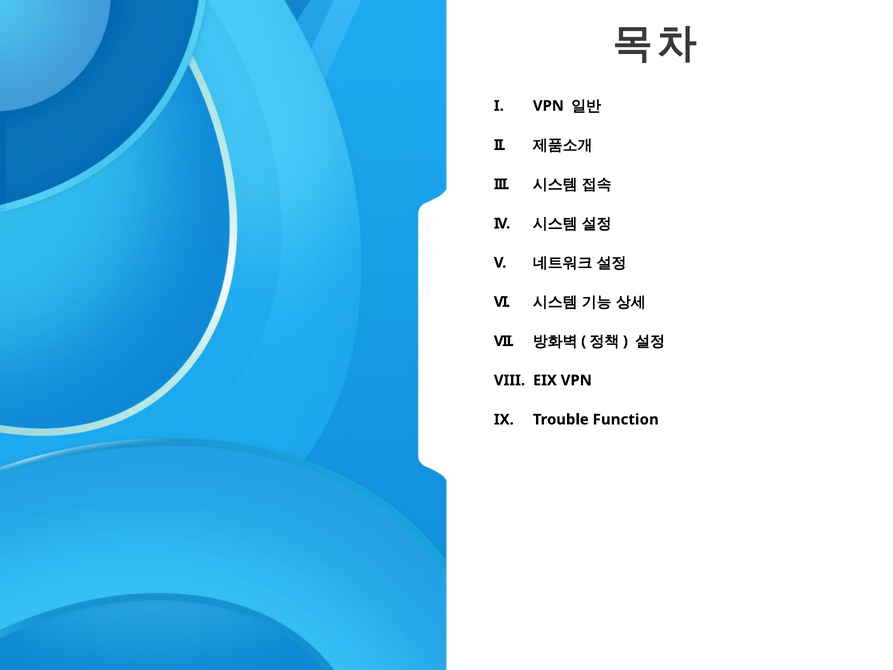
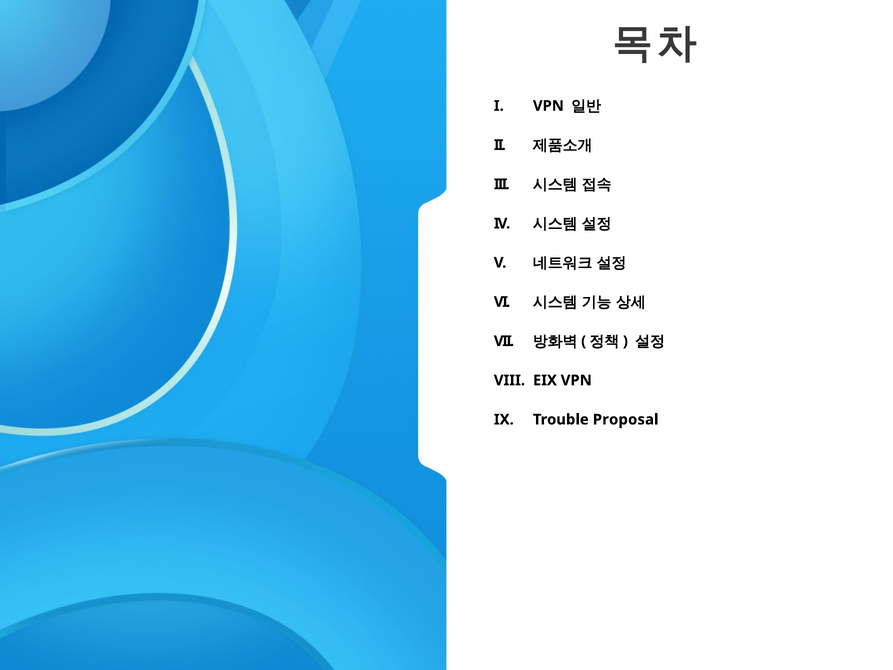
Function: Function -> Proposal
